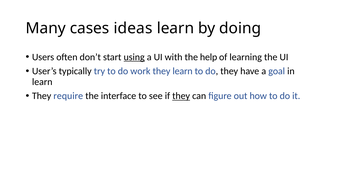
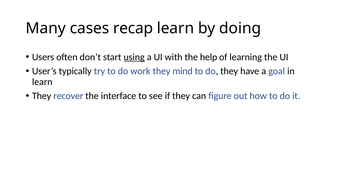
ideas: ideas -> recap
they learn: learn -> mind
require: require -> recover
they at (181, 96) underline: present -> none
